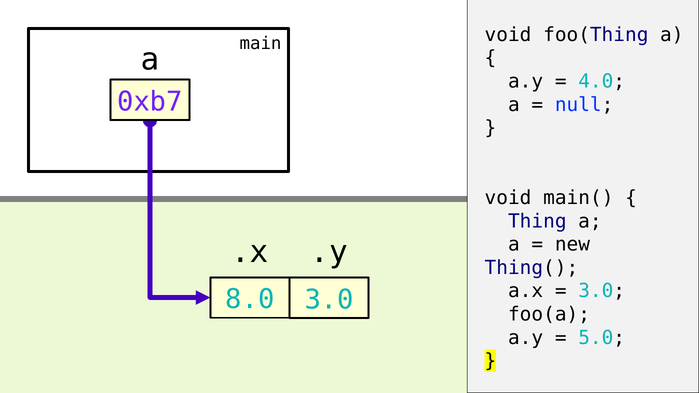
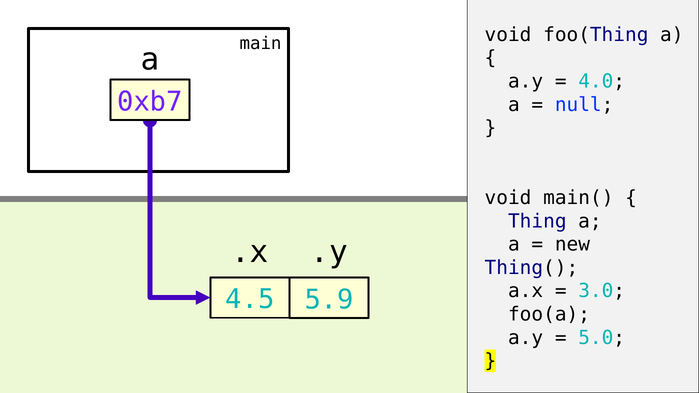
8.0: 8.0 -> 4.5
3.0 at (329, 300): 3.0 -> 5.9
